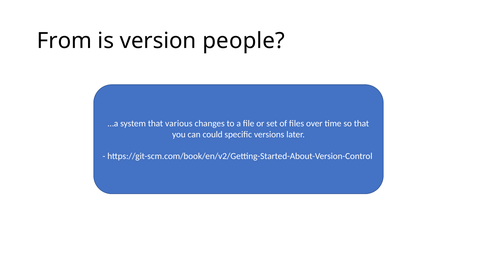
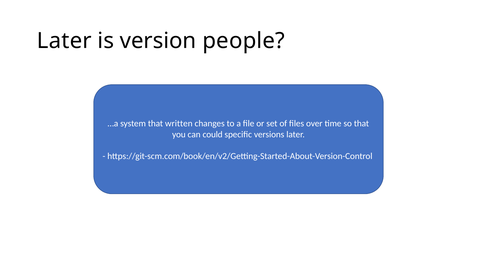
From at (64, 41): From -> Later
various: various -> written
